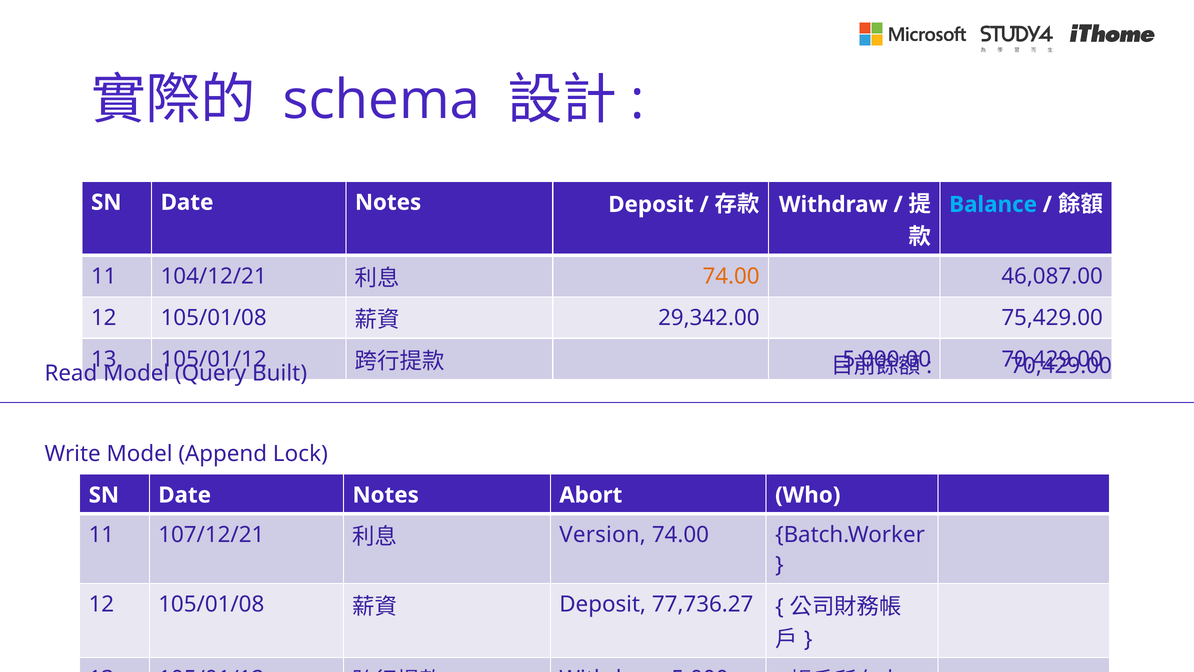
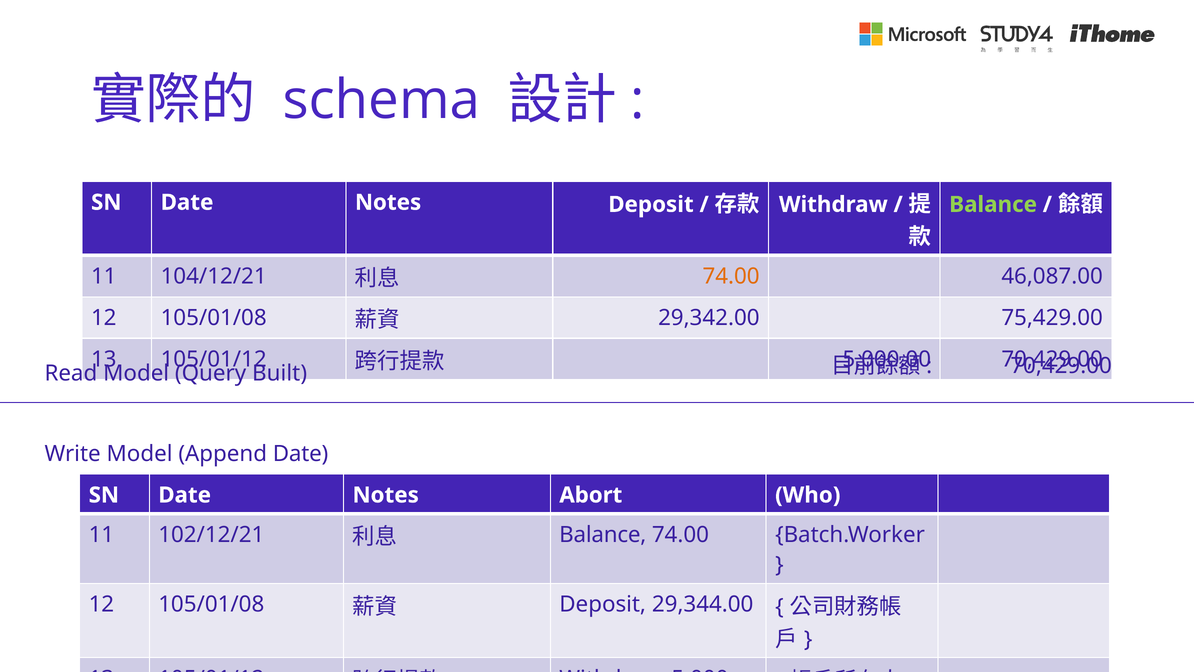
Balance at (993, 204) colour: light blue -> light green
Append Lock: Lock -> Date
107/12/21: 107/12/21 -> 102/12/21
Version at (603, 534): Version -> Balance
77,736.27: 77,736.27 -> 29,344.00
